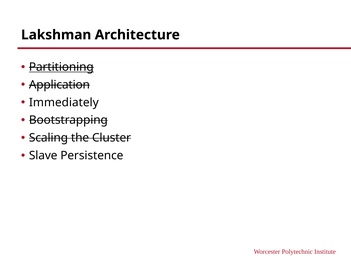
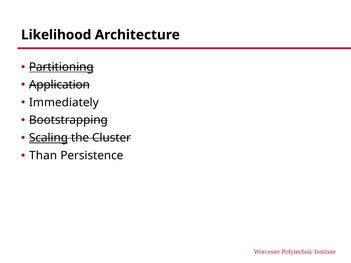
Lakshman: Lakshman -> Likelihood
Scaling underline: none -> present
Slave: Slave -> Than
